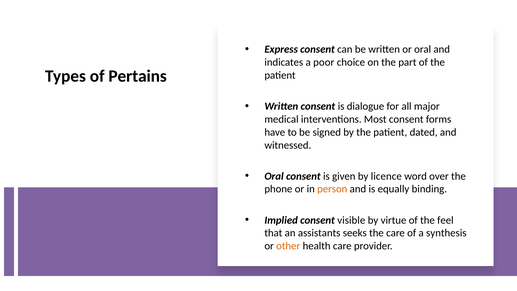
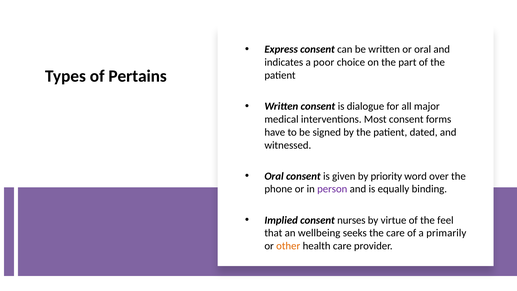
licence: licence -> priority
person colour: orange -> purple
visible: visible -> nurses
assistants: assistants -> wellbeing
synthesis: synthesis -> primarily
